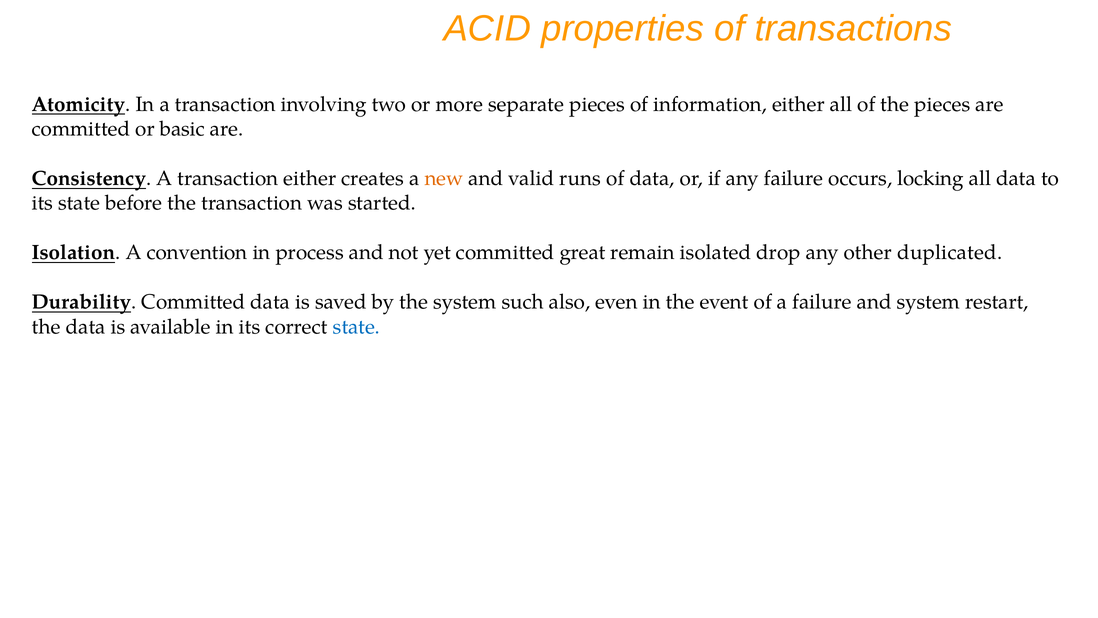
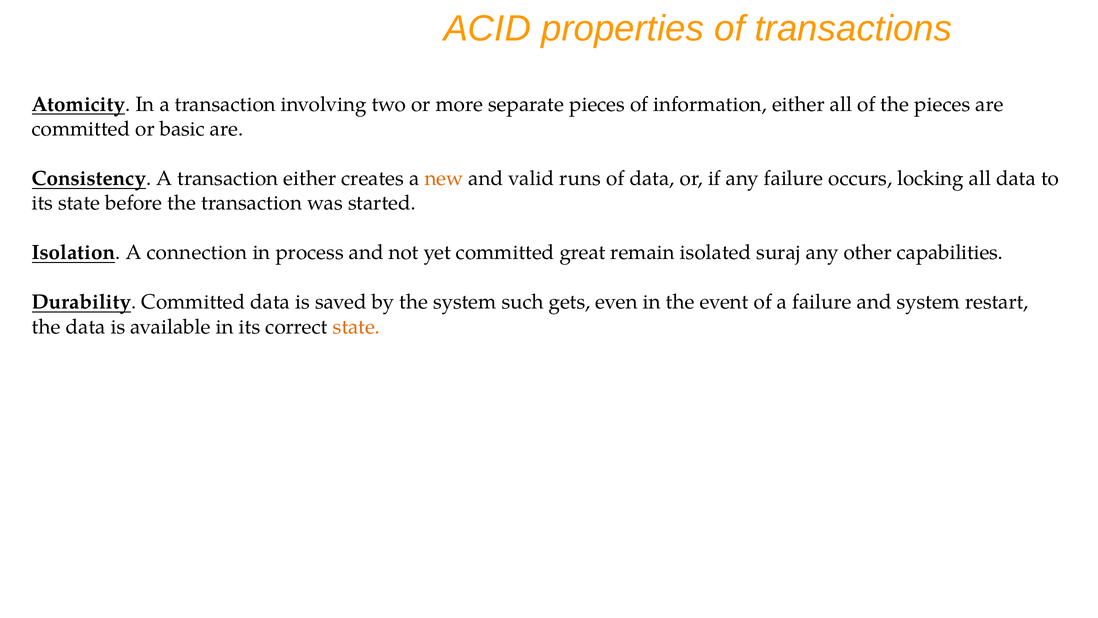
convention: convention -> connection
drop: drop -> suraj
duplicated: duplicated -> capabilities
also: also -> gets
state at (356, 327) colour: blue -> orange
